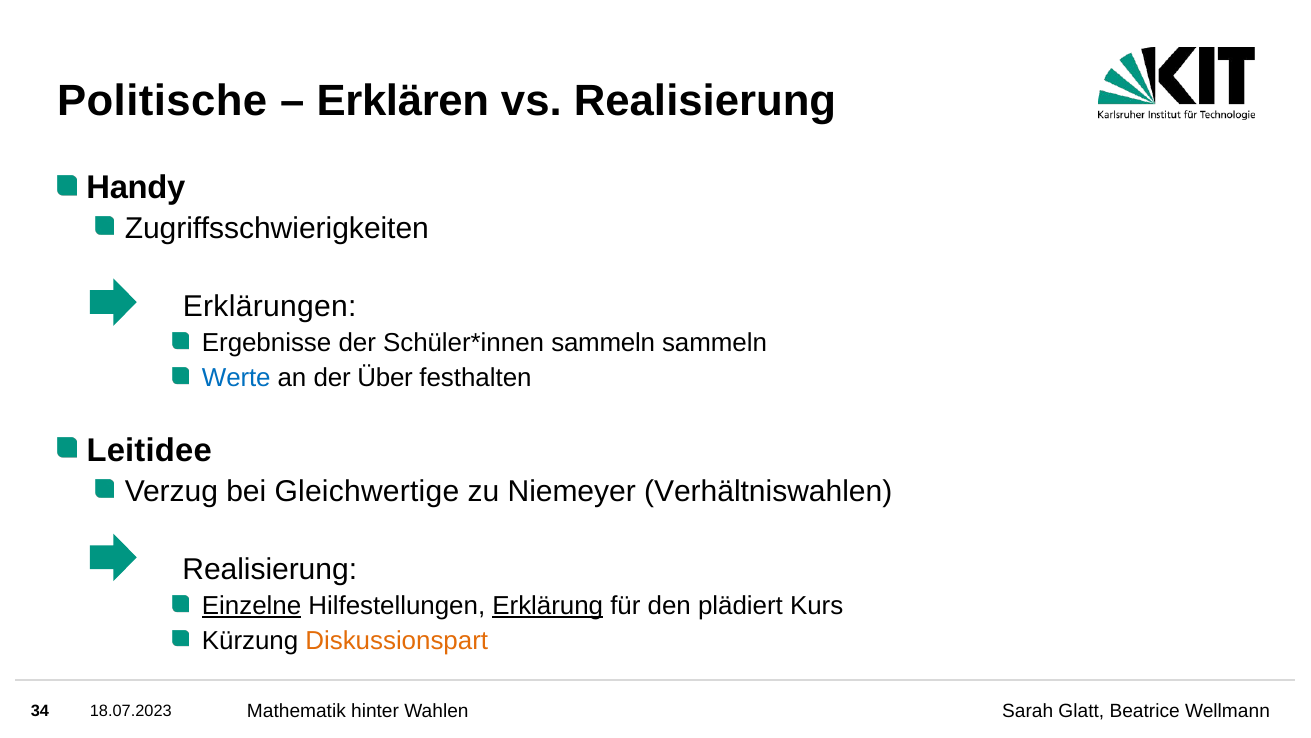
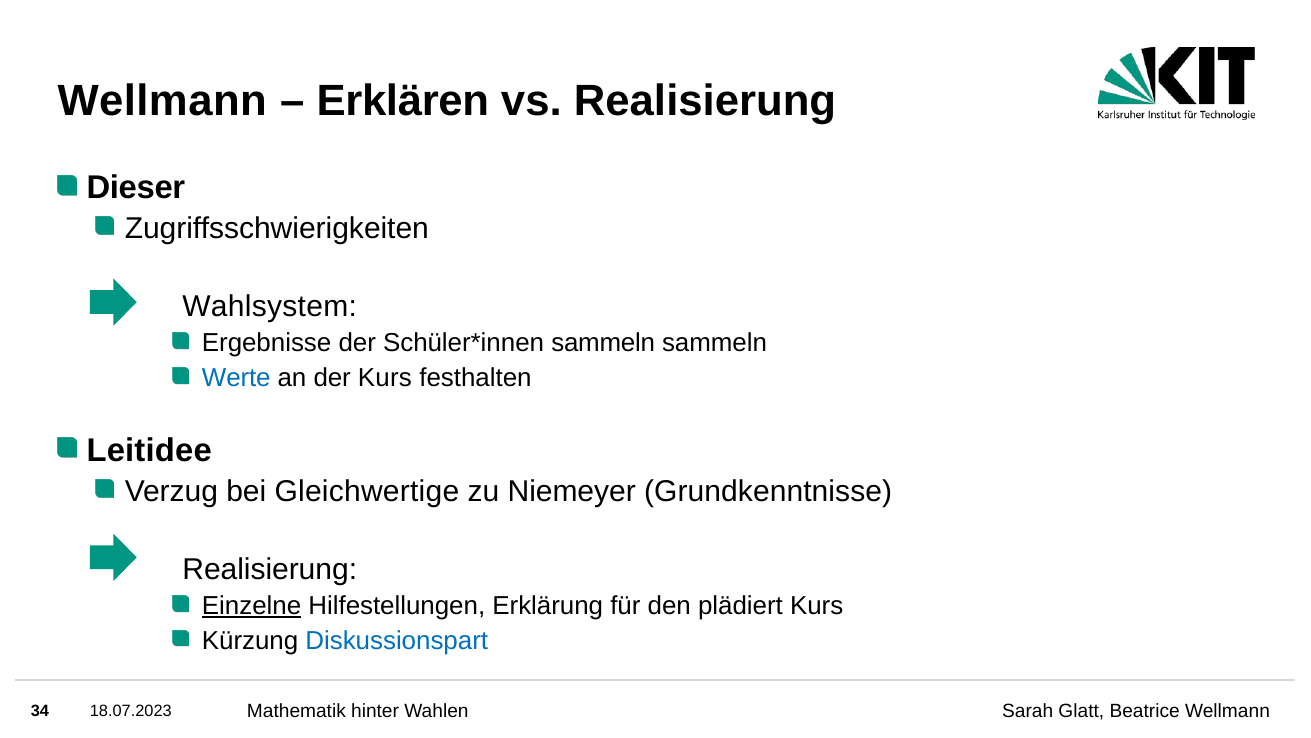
Politische at (162, 101): Politische -> Wellmann
Handy: Handy -> Dieser
Erklärungen: Erklärungen -> Wahlsystem
der Über: Über -> Kurs
Verhältniswahlen: Verhältniswahlen -> Grundkenntnisse
Erklärung underline: present -> none
Diskussionspart colour: orange -> blue
